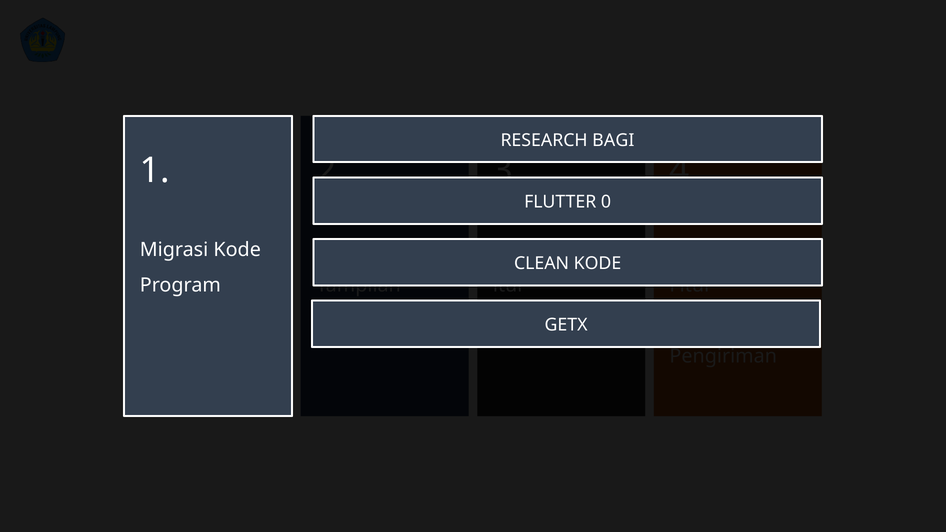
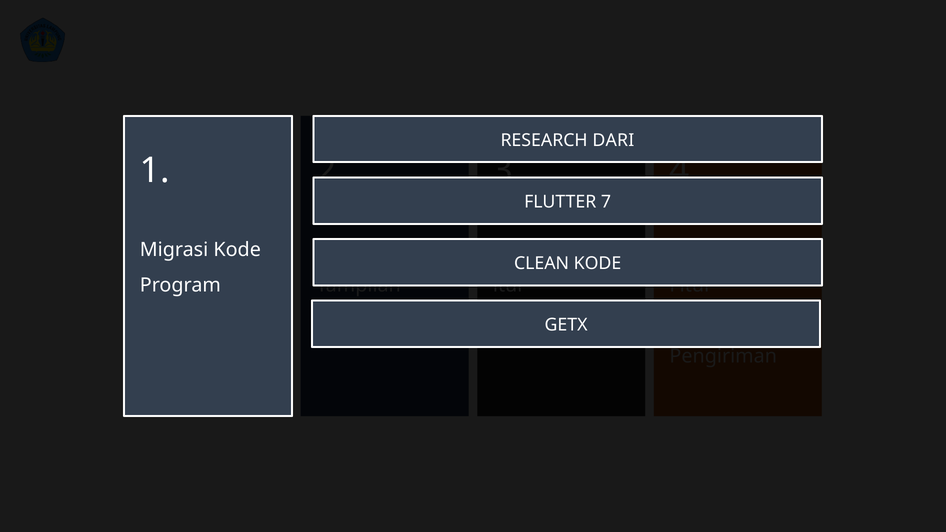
BAGI: BAGI -> DARI
0: 0 -> 7
